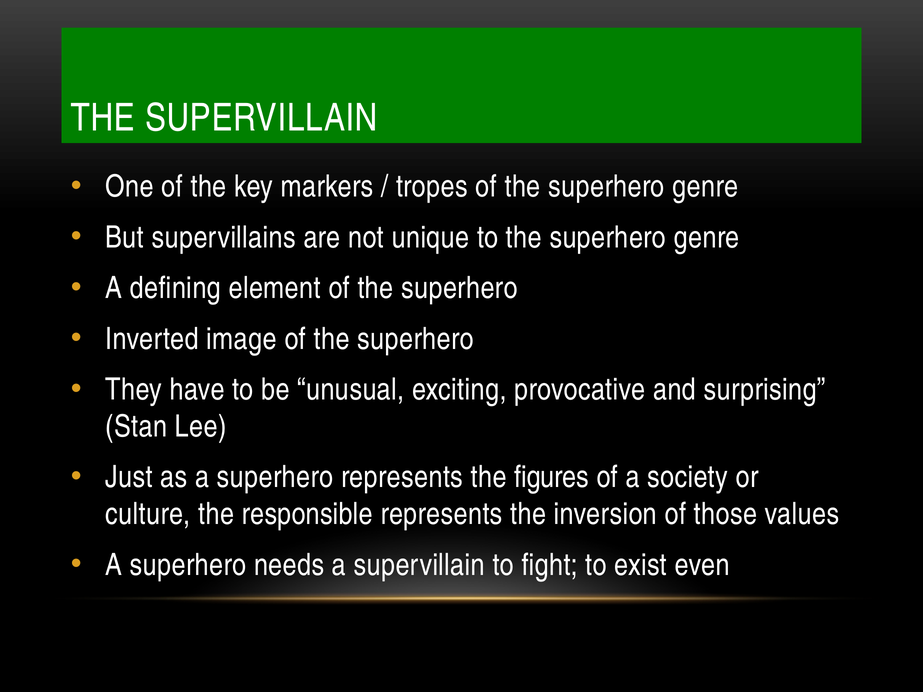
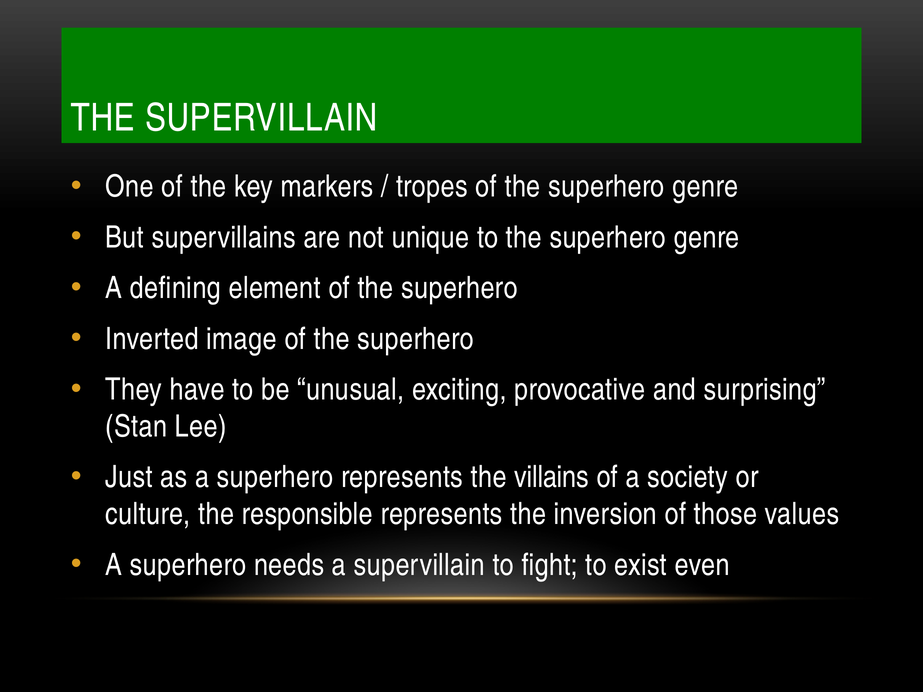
figures: figures -> villains
